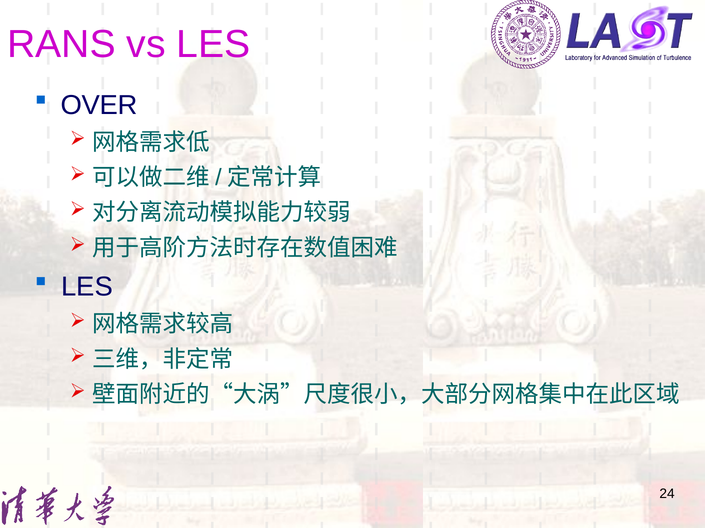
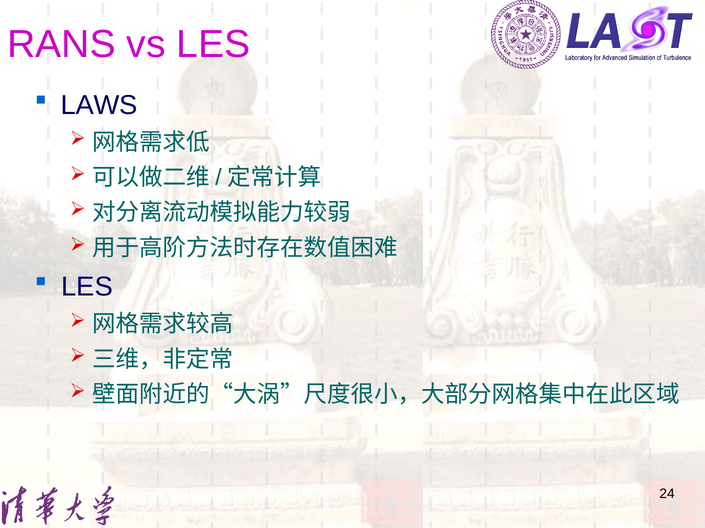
OVER: OVER -> LAWS
